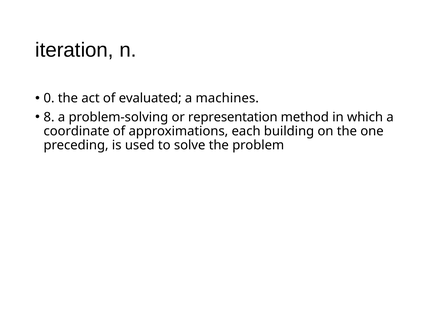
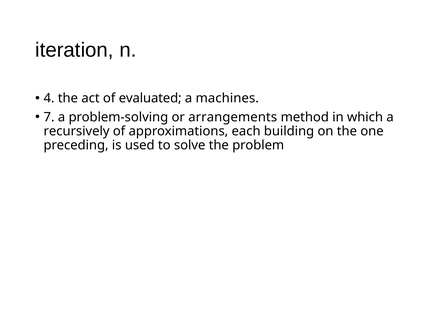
0: 0 -> 4
8: 8 -> 7
representation: representation -> arrangements
coordinate: coordinate -> recursively
